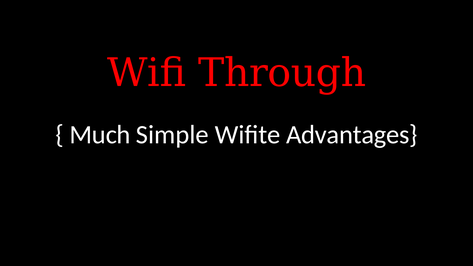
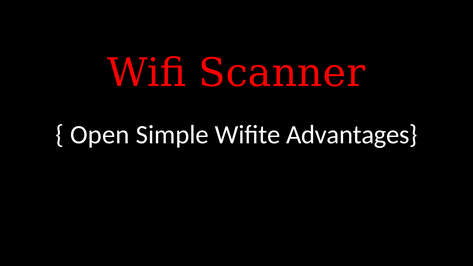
Through: Through -> Scanner
Much: Much -> Open
